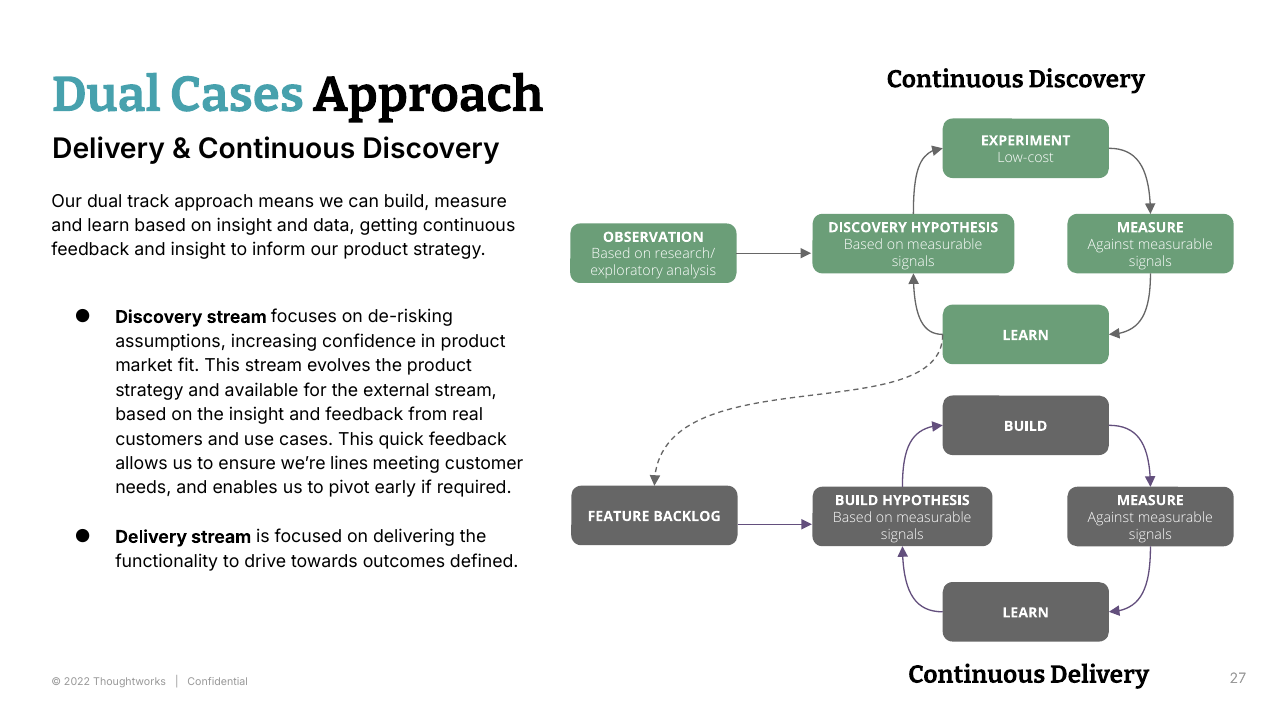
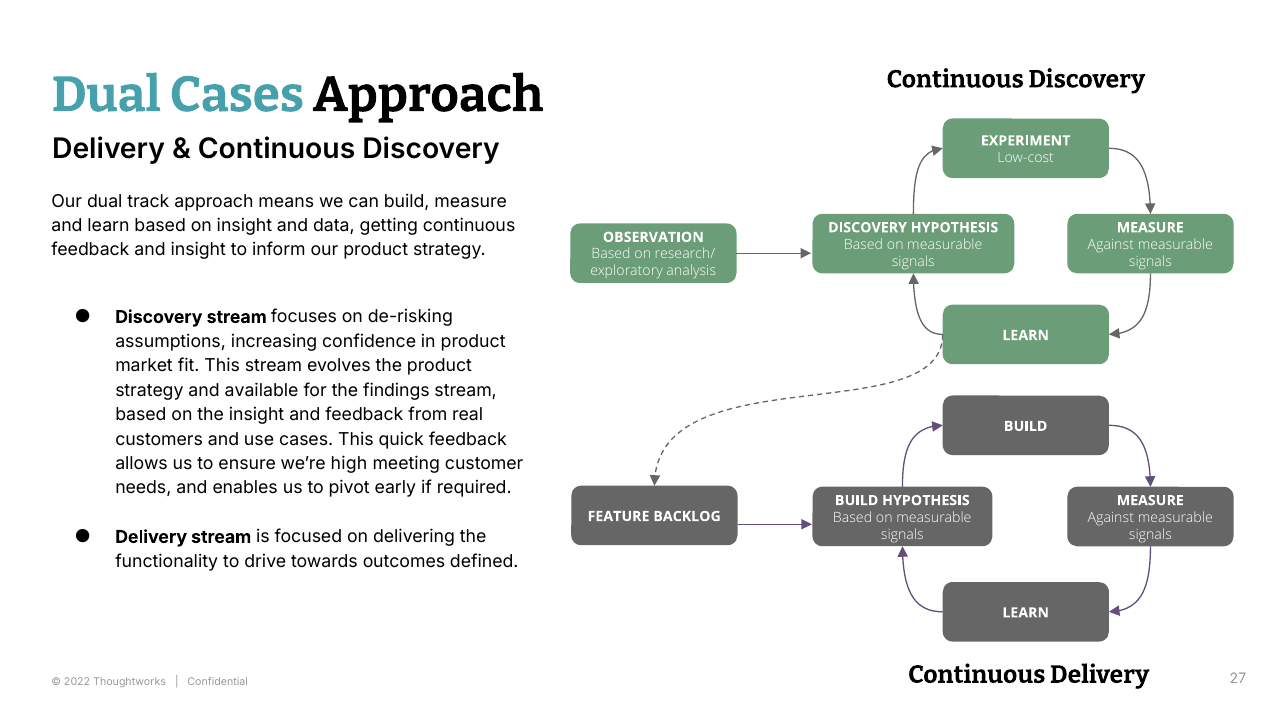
external: external -> findings
lines: lines -> high
